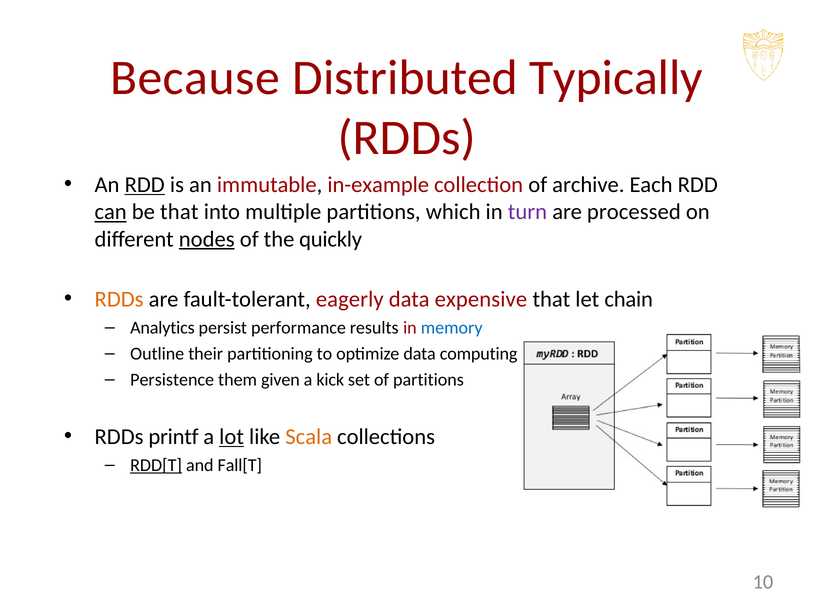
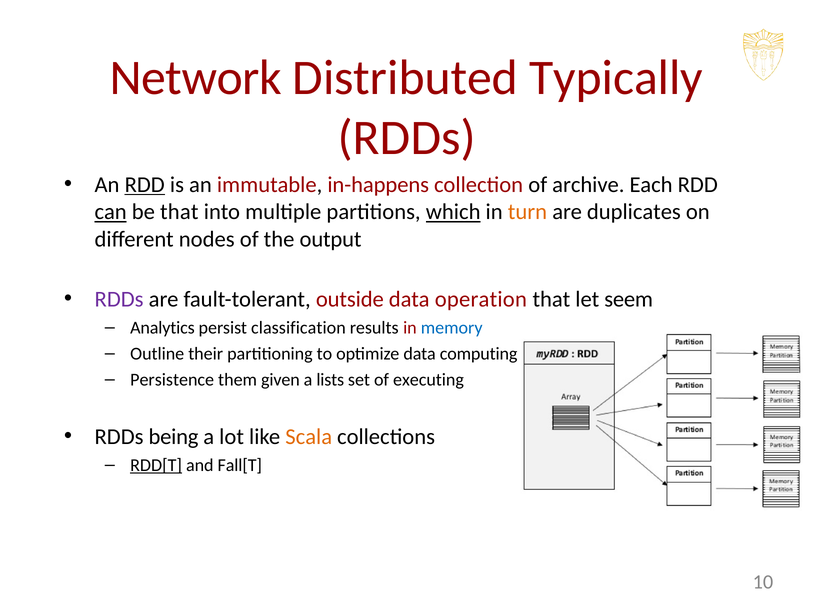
Because: Because -> Network
in-example: in-example -> in-happens
which underline: none -> present
turn colour: purple -> orange
processed: processed -> duplicates
nodes underline: present -> none
quickly: quickly -> output
RDDs at (119, 299) colour: orange -> purple
eagerly: eagerly -> outside
expensive: expensive -> operation
chain: chain -> seem
performance: performance -> classification
kick: kick -> lists
of partitions: partitions -> executing
printf: printf -> being
lot underline: present -> none
